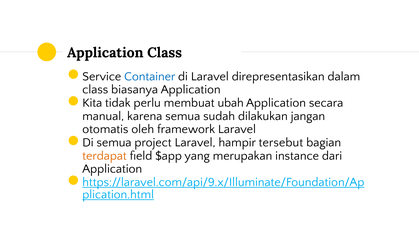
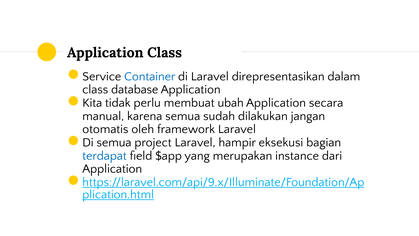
biasanya: biasanya -> database
tersebut: tersebut -> eksekusi
terdapat colour: orange -> blue
